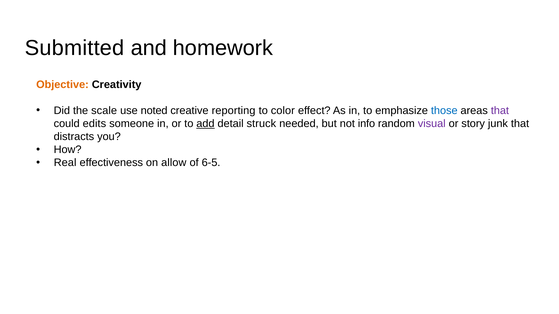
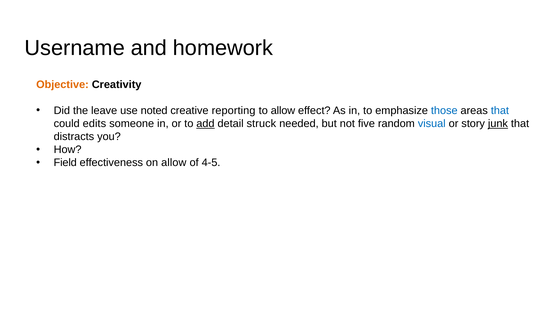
Submitted: Submitted -> Username
scale: scale -> leave
to color: color -> allow
that at (500, 111) colour: purple -> blue
info: info -> five
visual colour: purple -> blue
junk underline: none -> present
Real: Real -> Field
6-5: 6-5 -> 4-5
